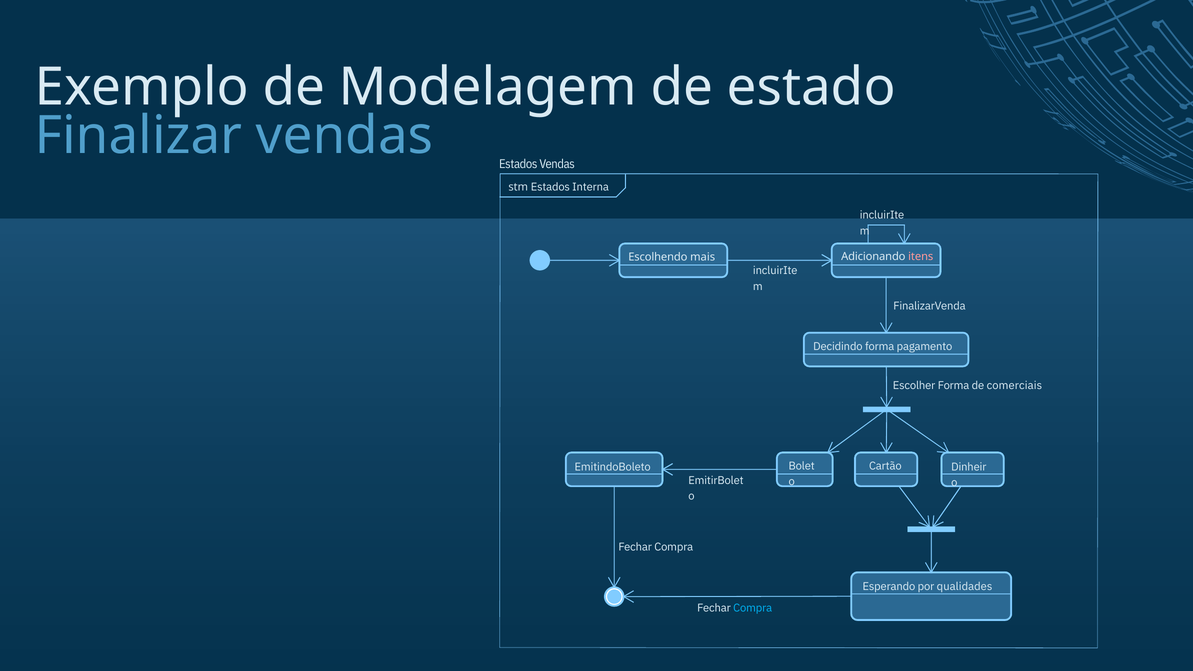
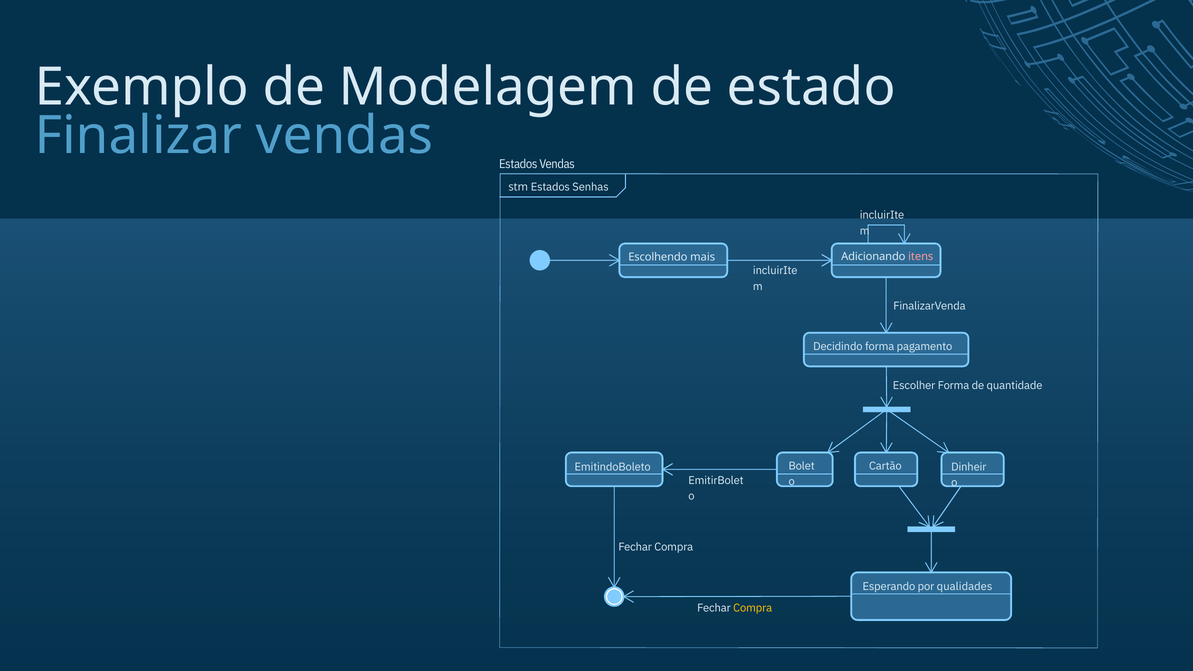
Interna: Interna -> Senhas
comerciais: comerciais -> quantidade
Compra at (753, 608) colour: light blue -> yellow
